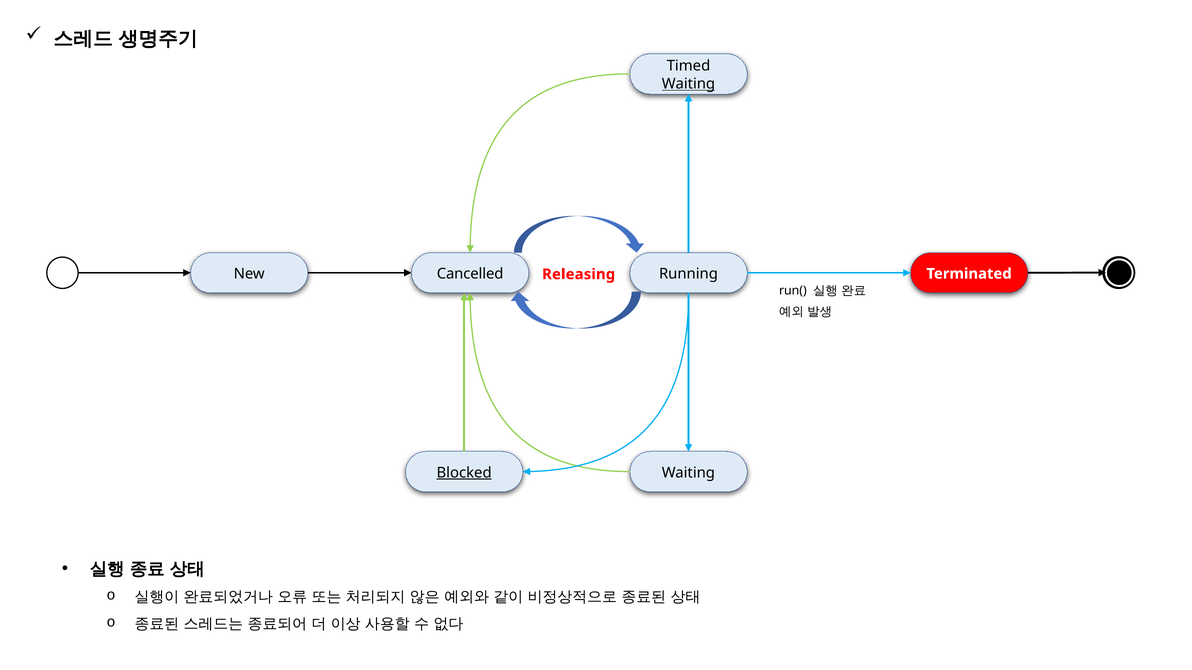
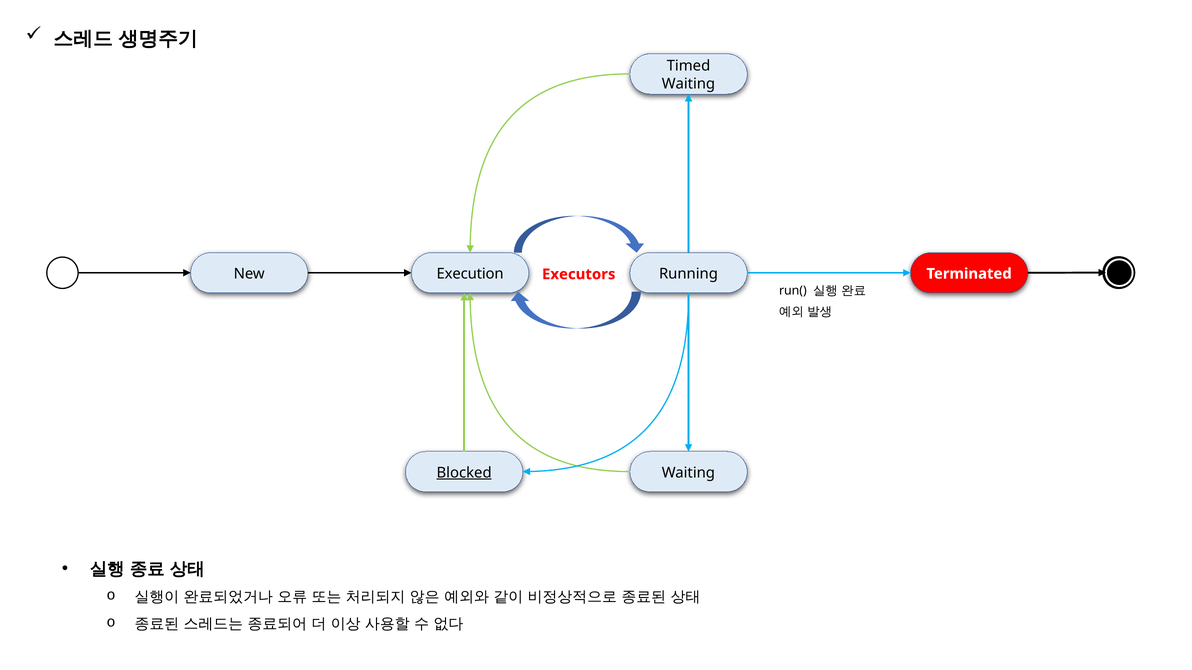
Waiting at (688, 84) underline: present -> none
Cancelled: Cancelled -> Execution
Releasing: Releasing -> Executors
